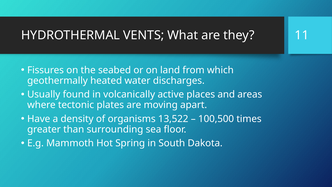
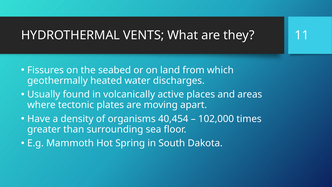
13,522: 13,522 -> 40,454
100,500: 100,500 -> 102,000
